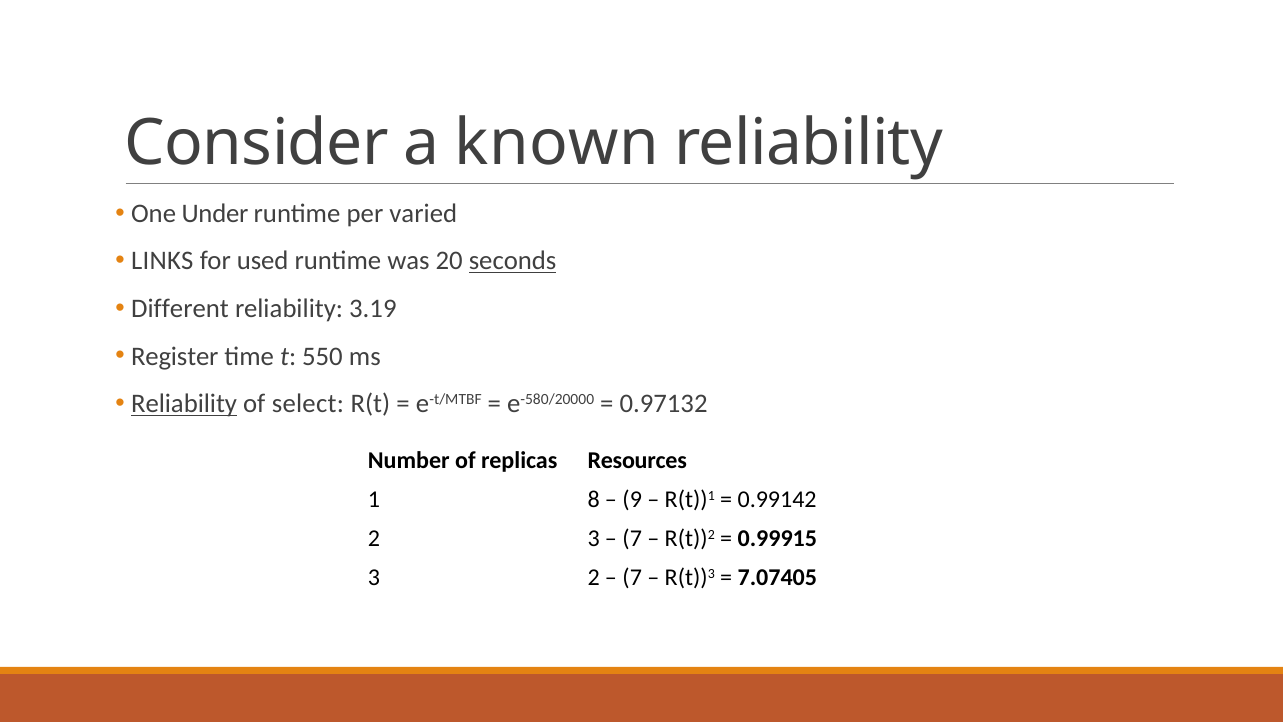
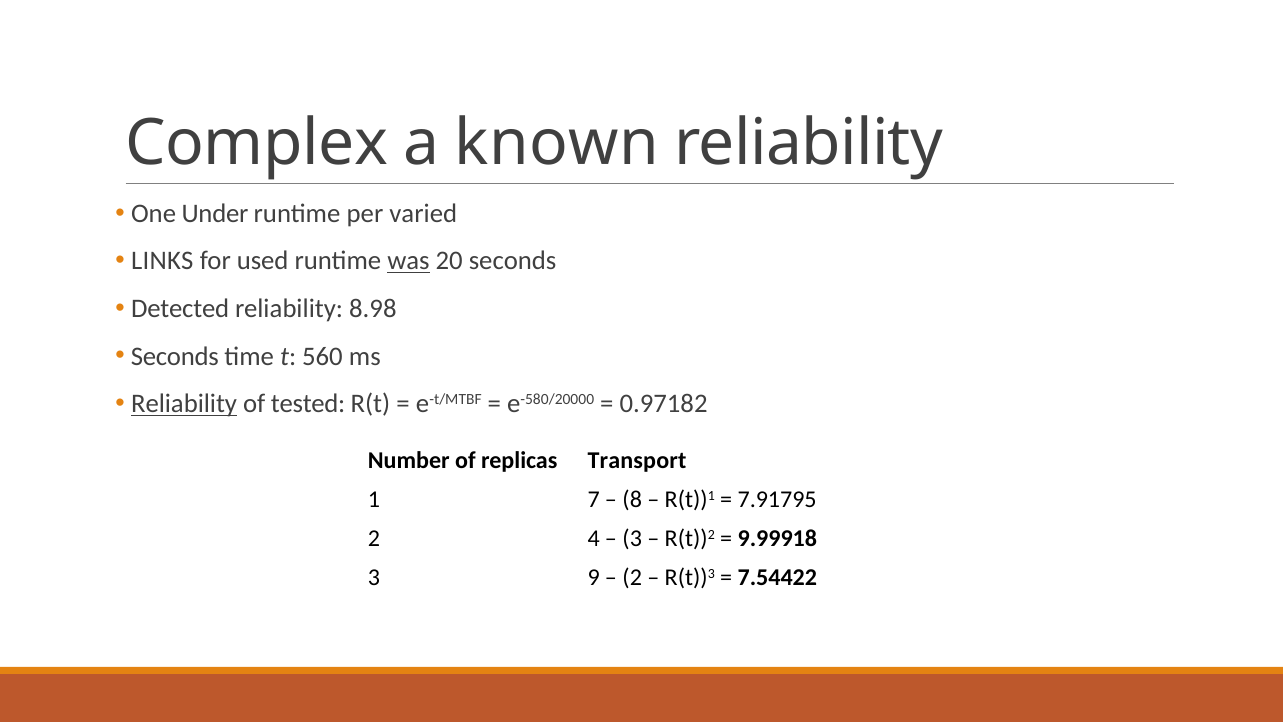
Consider: Consider -> Complex
was underline: none -> present
seconds at (513, 261) underline: present -> none
Different: Different -> Detected
3.19: 3.19 -> 8.98
Register at (175, 356): Register -> Seconds
550: 550 -> 560
select: select -> tested
0.97132: 0.97132 -> 0.97182
Resources: Resources -> Transport
8: 8 -> 7
9: 9 -> 8
0.99142: 0.99142 -> 7.91795
2 3: 3 -> 4
7 at (632, 538): 7 -> 3
0.99915: 0.99915 -> 9.99918
3 2: 2 -> 9
7 at (632, 577): 7 -> 2
7.07405: 7.07405 -> 7.54422
